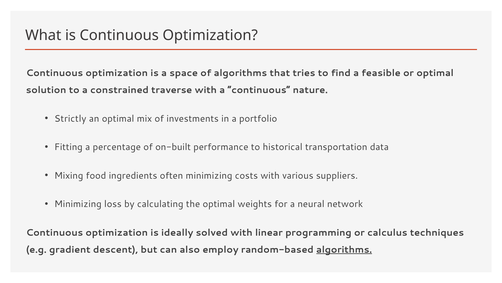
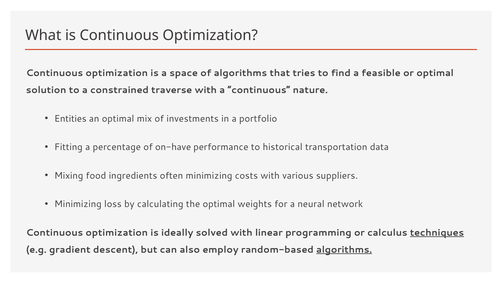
Strictly: Strictly -> Entities
on-built: on-built -> on-have
techniques underline: none -> present
